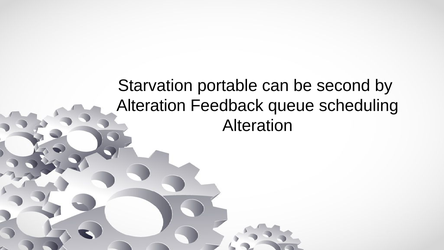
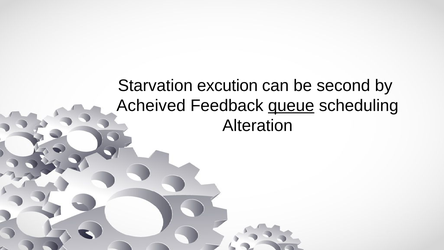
portable: portable -> excution
Alteration at (151, 105): Alteration -> Acheived
queue underline: none -> present
